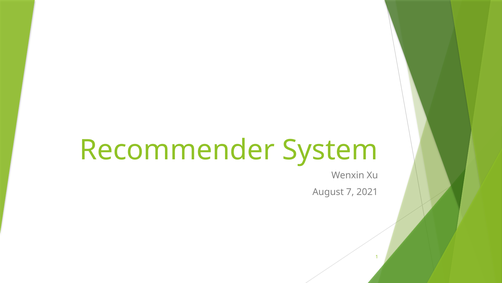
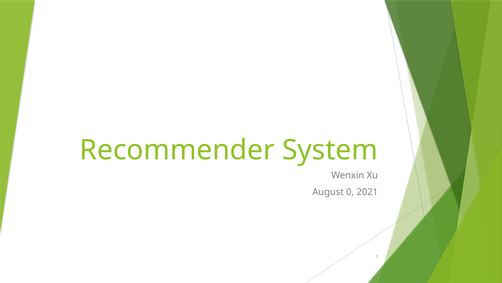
7: 7 -> 0
